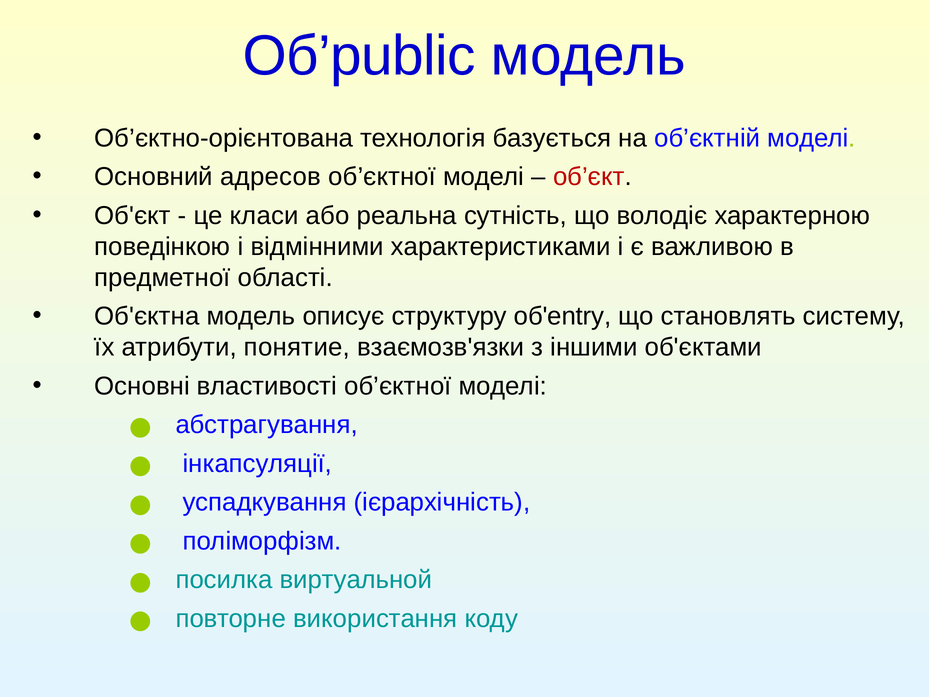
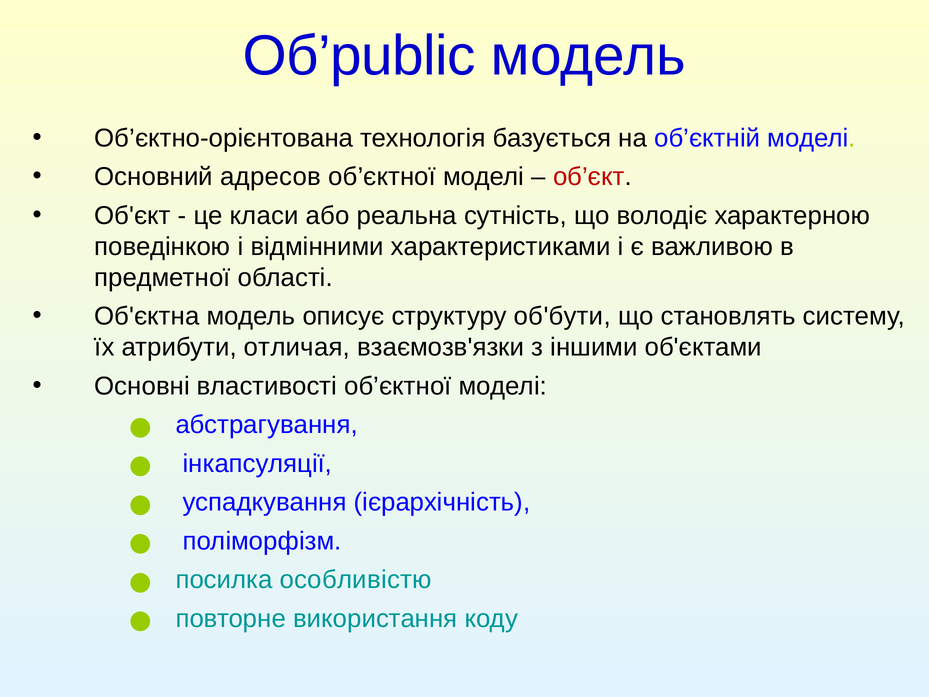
об'entry: об'entry -> об'бути
понятие: понятие -> отличая
виртуальной: виртуальной -> особливістю
